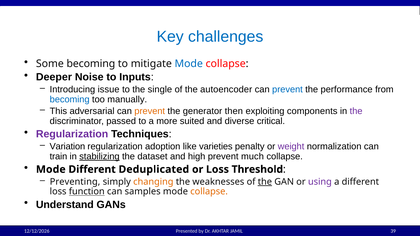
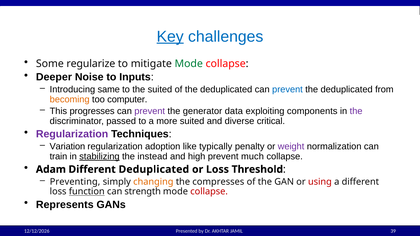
Key underline: none -> present
Some becoming: becoming -> regularize
Mode at (189, 64) colour: blue -> green
issue: issue -> same
the single: single -> suited
of the autoencoder: autoencoder -> deduplicated
performance at (347, 90): performance -> deduplicated
becoming at (70, 100) colour: blue -> orange
manually: manually -> computer
adversarial: adversarial -> progresses
prevent at (150, 111) colour: orange -> purple
then: then -> data
varieties: varieties -> typically
dataset: dataset -> instead
Mode at (51, 170): Mode -> Adam
weaknesses: weaknesses -> compresses
the at (265, 182) underline: present -> none
using colour: purple -> red
samples: samples -> strength
collapse at (209, 192) colour: orange -> red
Understand: Understand -> Represents
